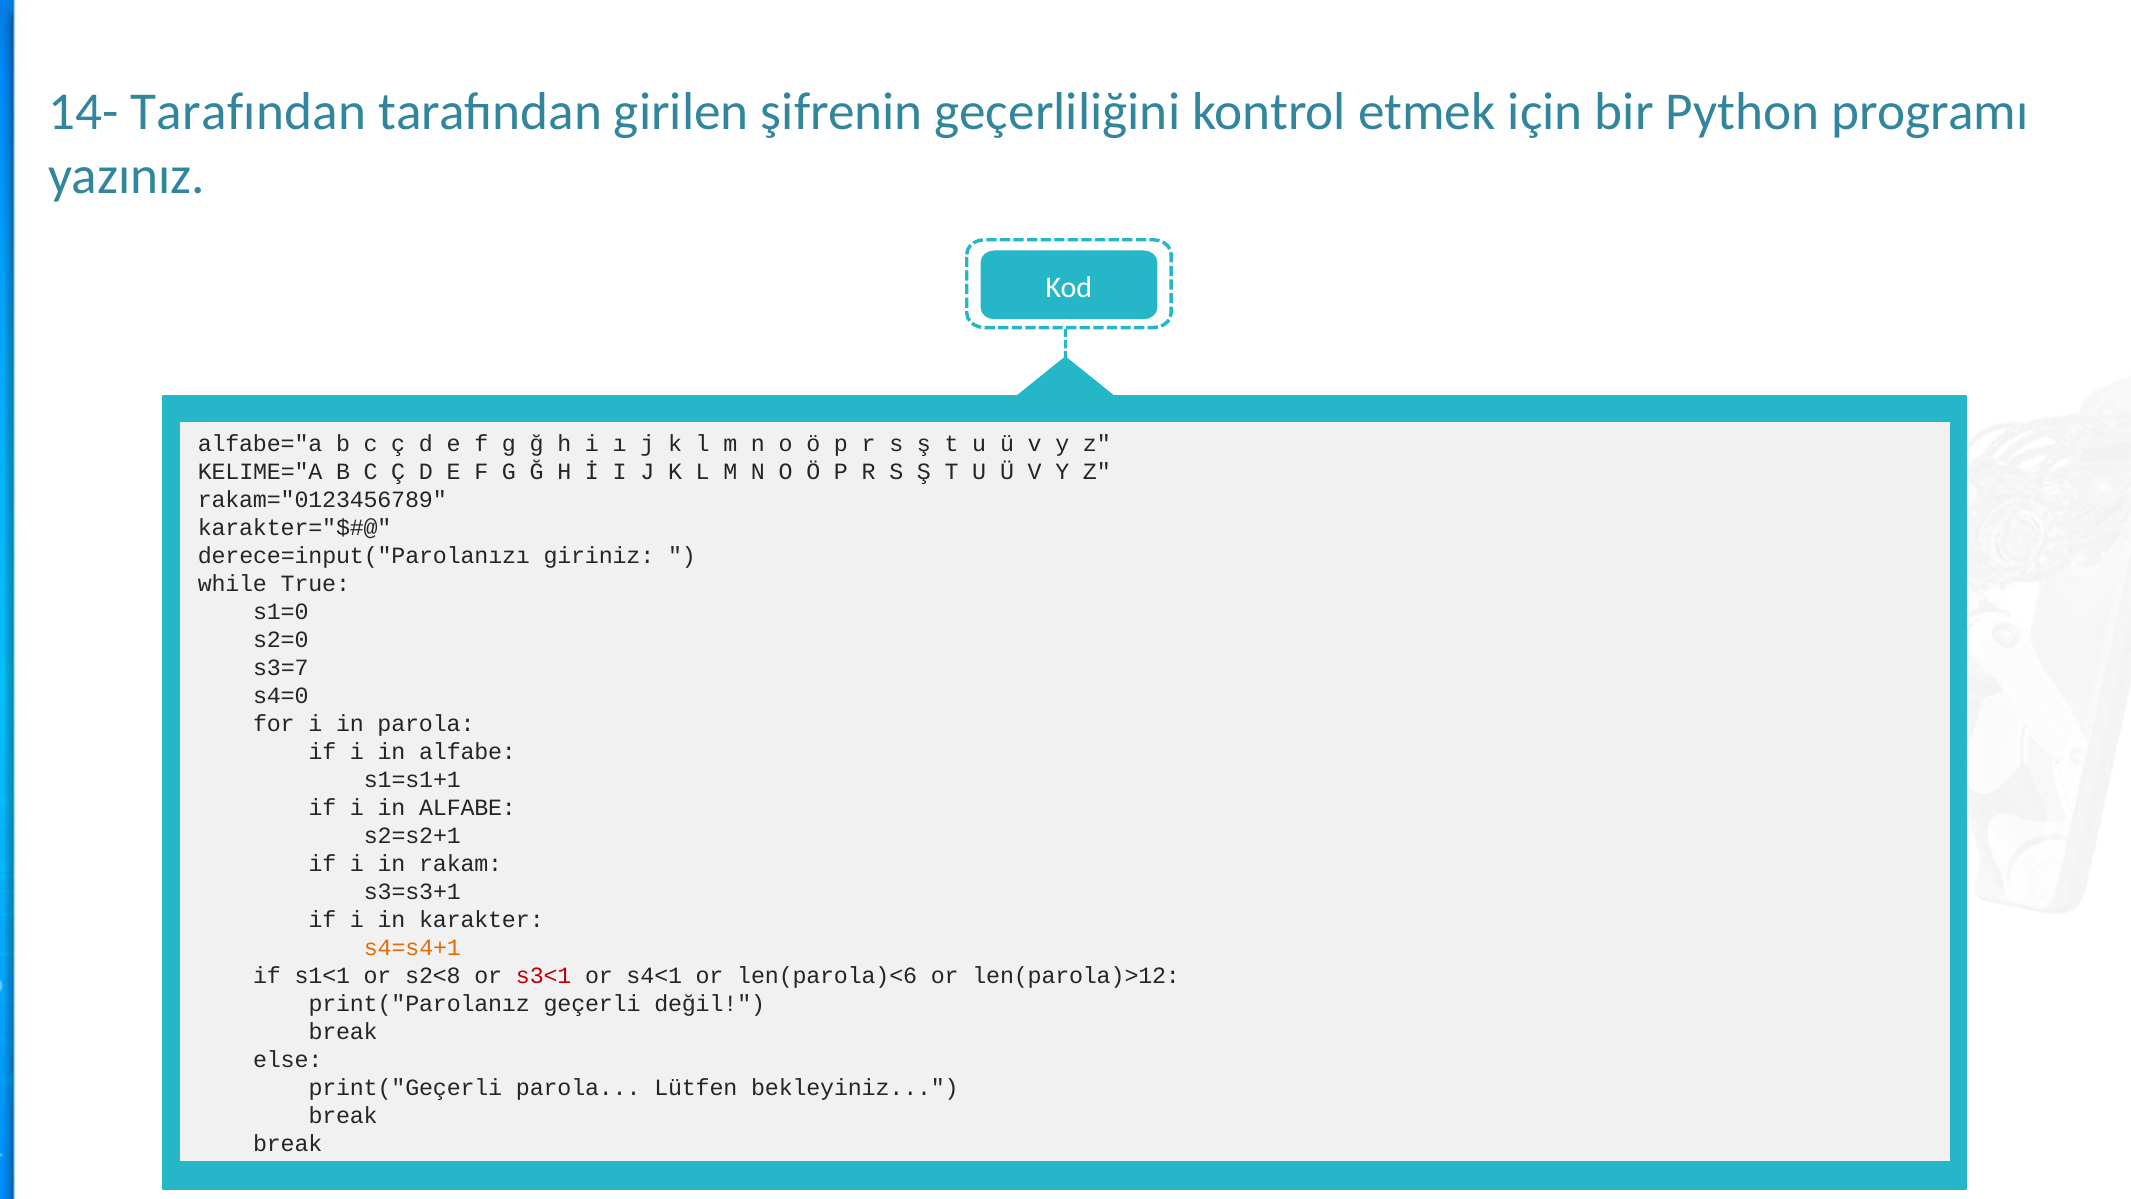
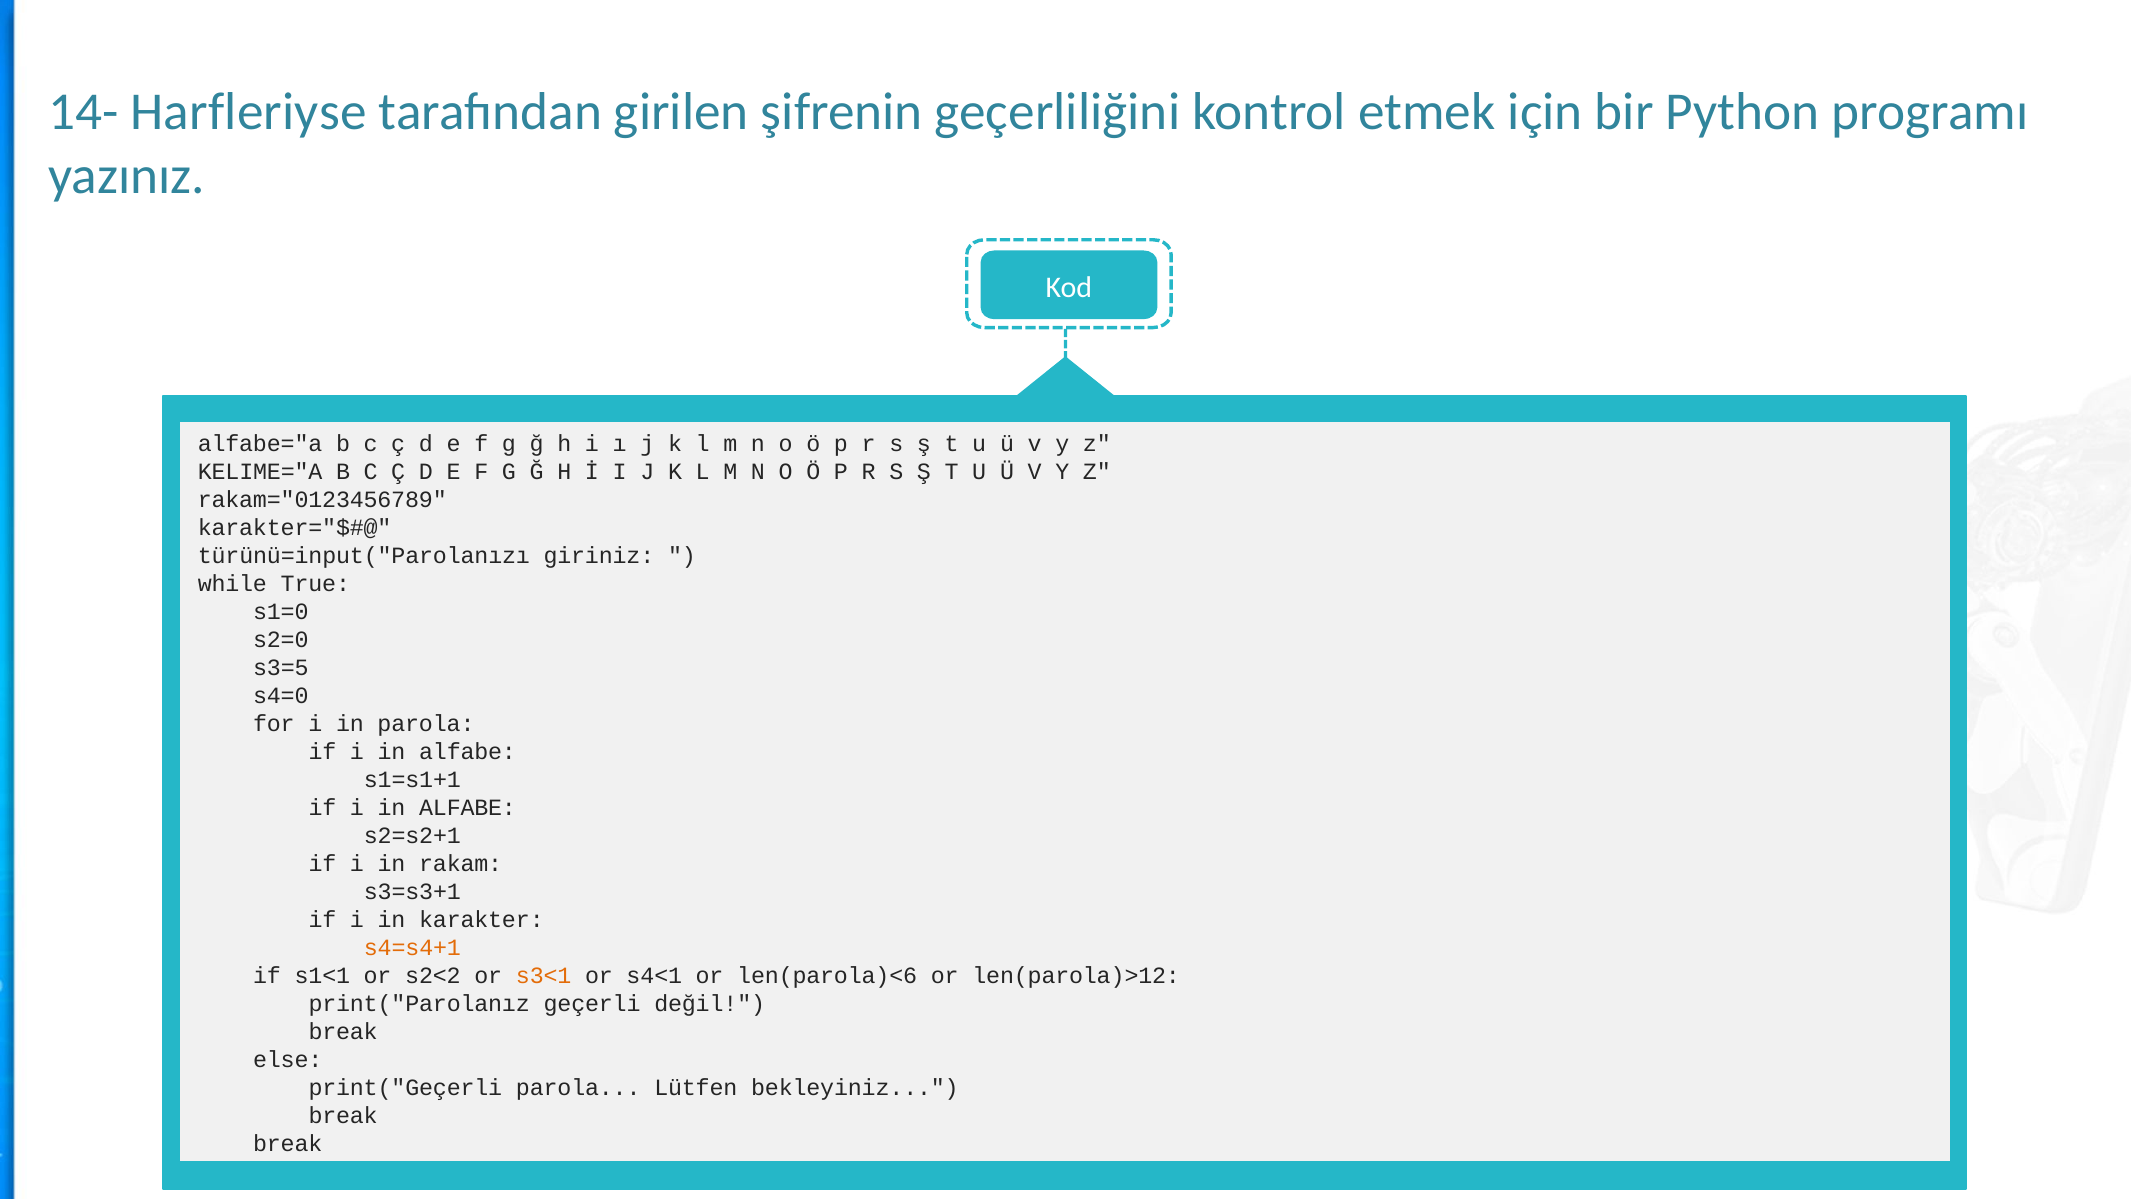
14- Tarafından: Tarafından -> Harfleriyse
derece=input("Parolanızı: derece=input("Parolanızı -> türünü=input("Parolanızı
s3=7: s3=7 -> s3=5
s2<8: s2<8 -> s2<2
s3<1 colour: red -> orange
